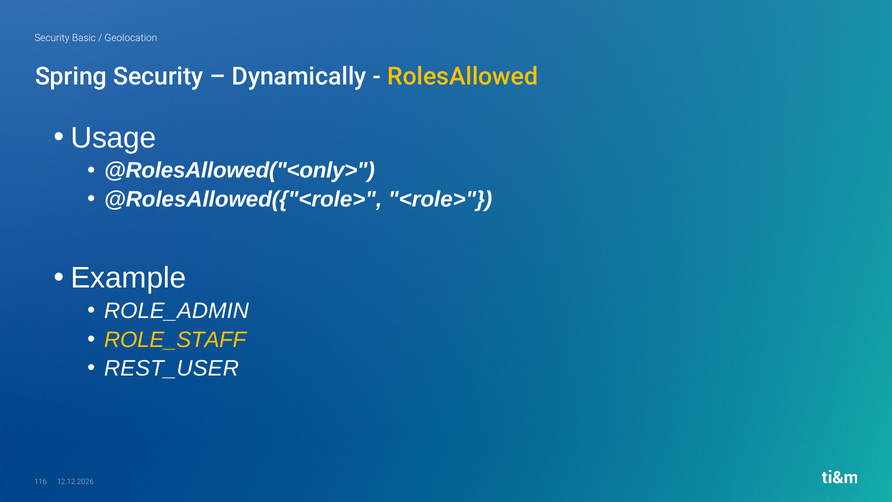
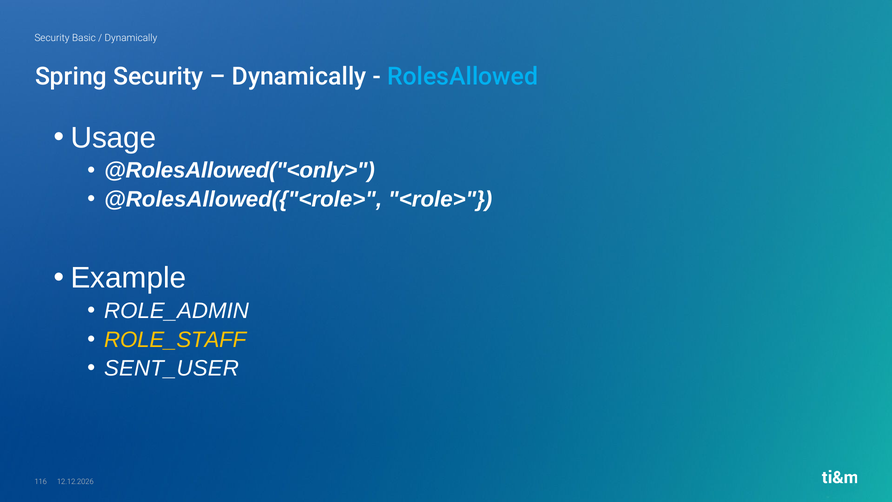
Geolocation at (131, 38): Geolocation -> Dynamically
RolesAllowed colour: yellow -> light blue
REST_USER: REST_USER -> SENT_USER
